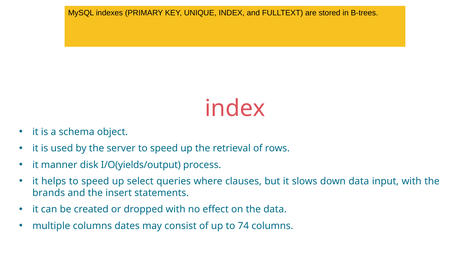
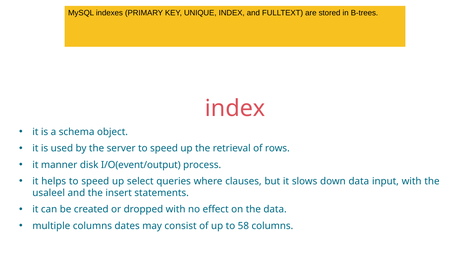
I/O(yields/output: I/O(yields/output -> I/O(event/output
brands: brands -> usaleel
74: 74 -> 58
